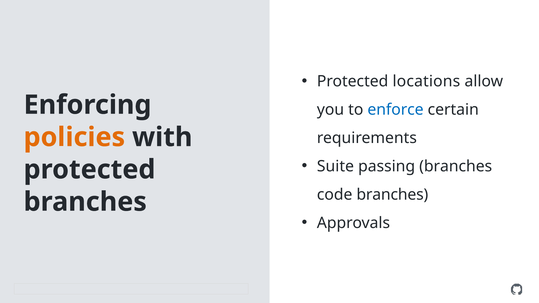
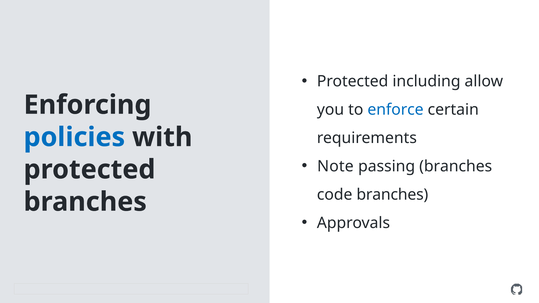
locations: locations -> including
policies colour: orange -> blue
Suite: Suite -> Note
